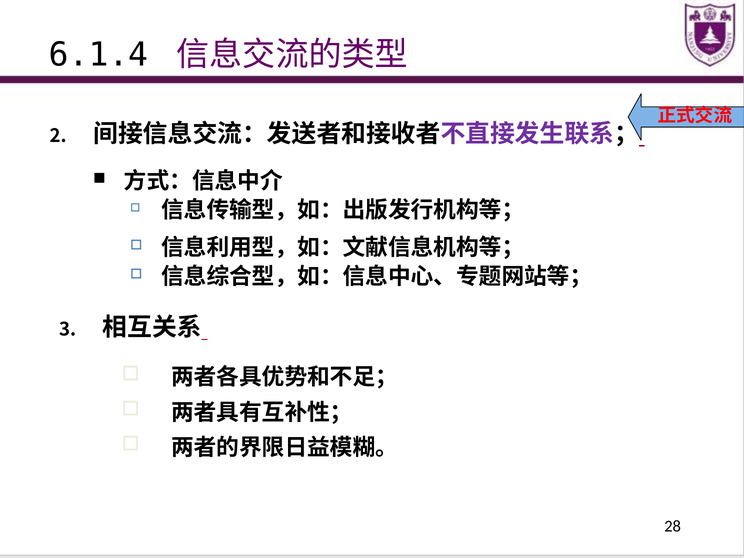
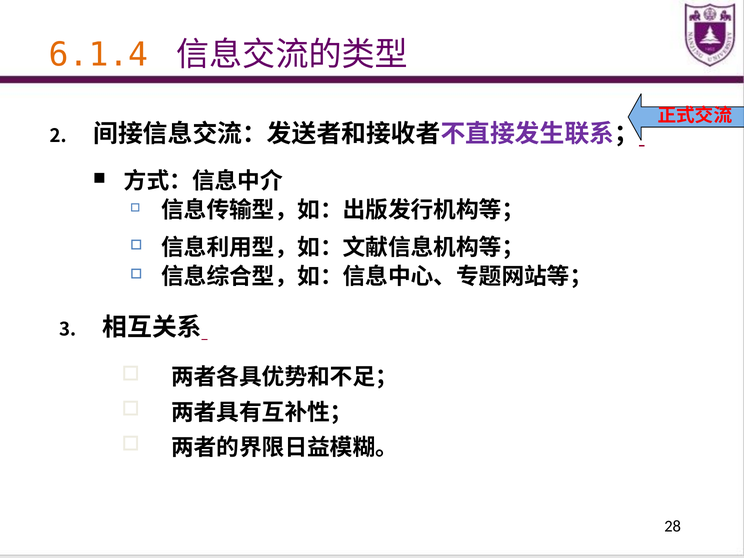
6.1.4 colour: black -> orange
